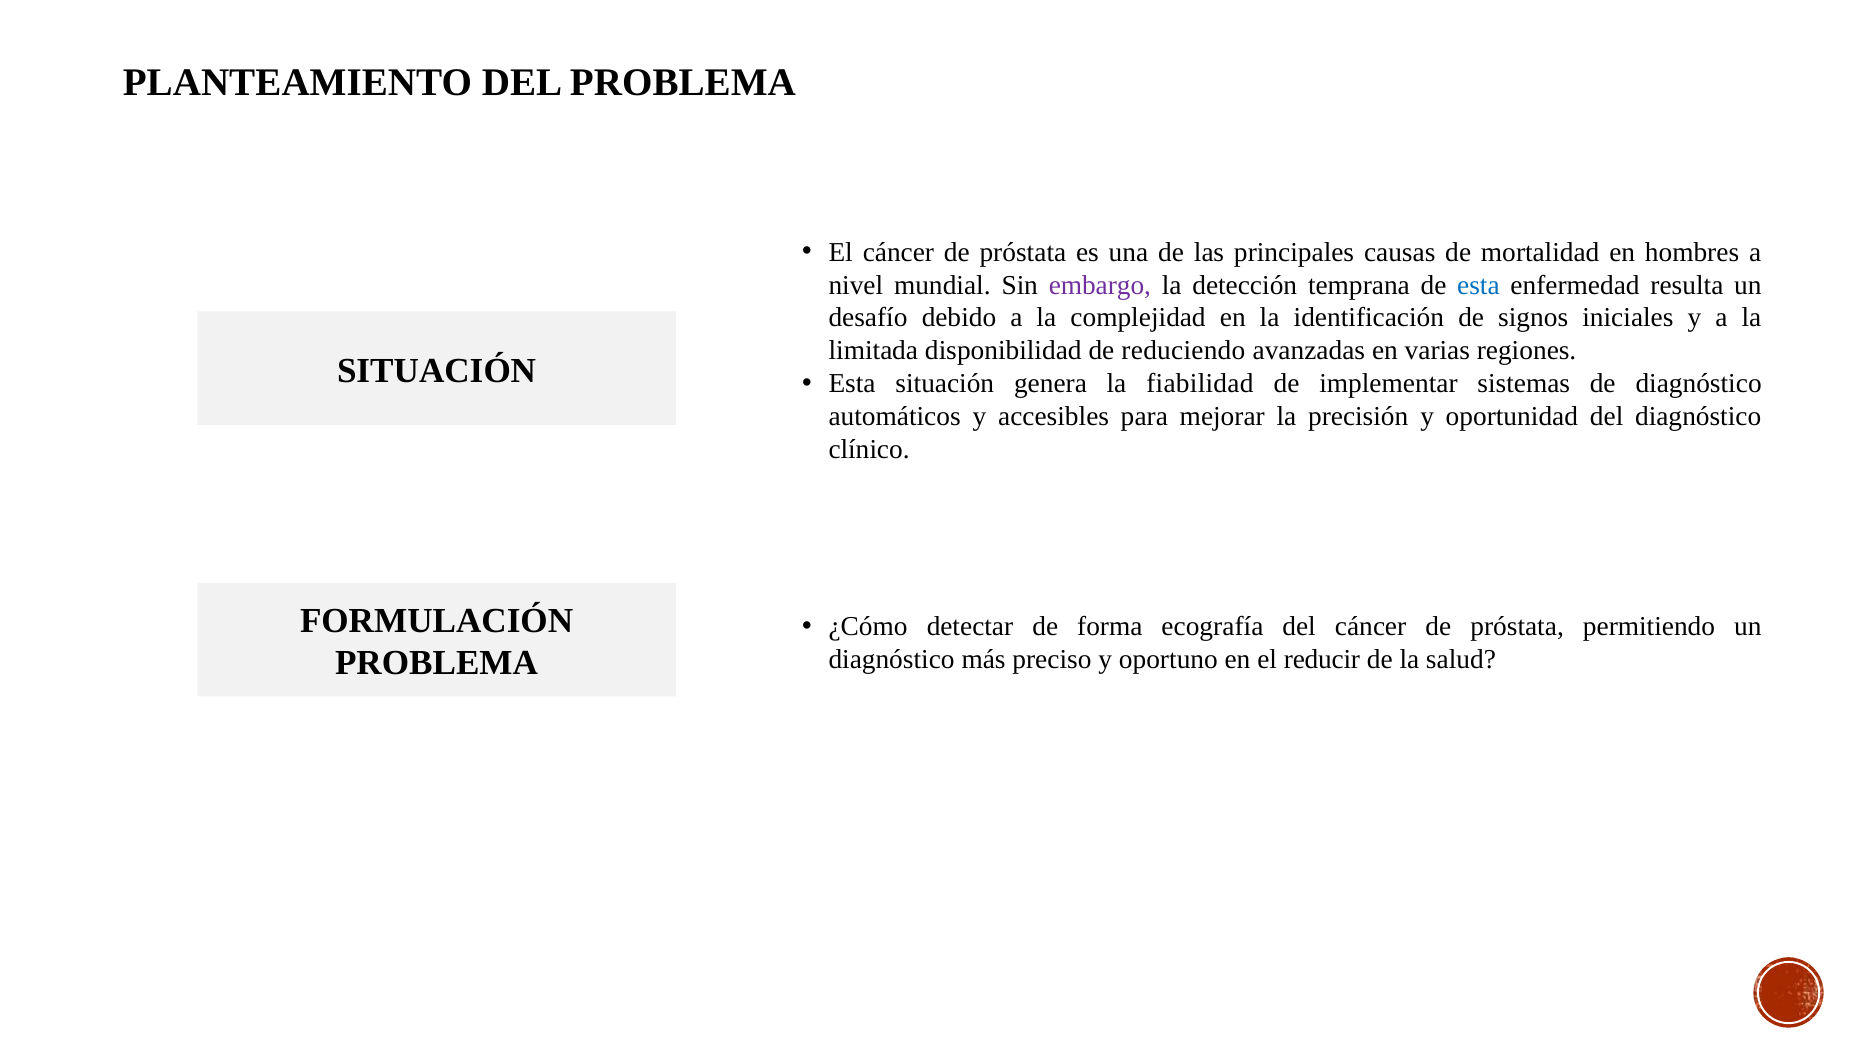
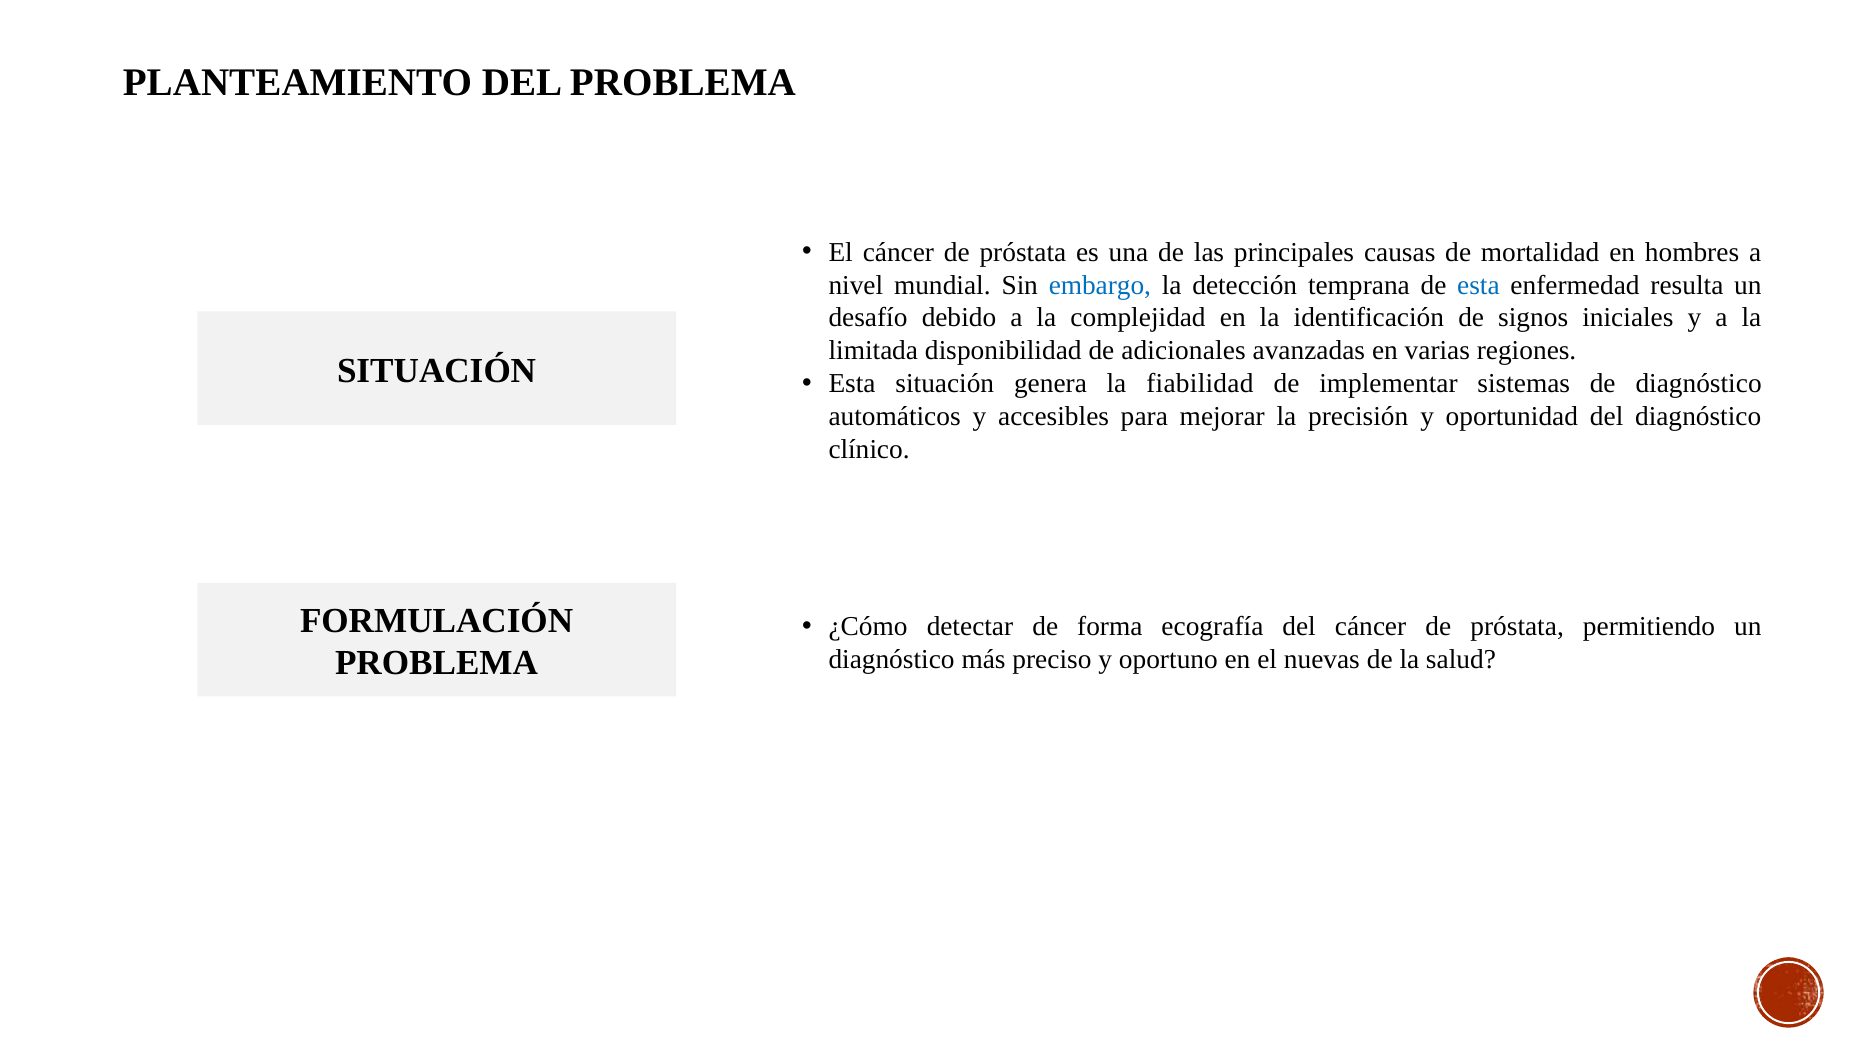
embargo colour: purple -> blue
reduciendo: reduciendo -> adicionales
reducir: reducir -> nuevas
